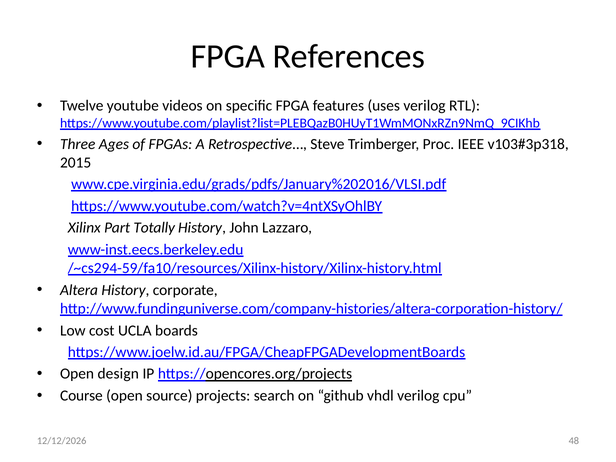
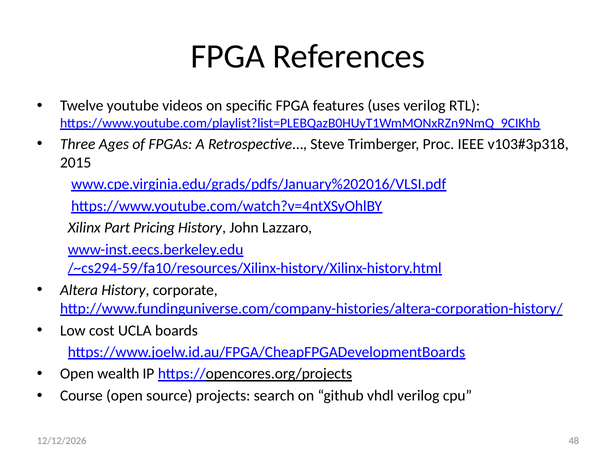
Totally: Totally -> Pricing
design: design -> wealth
